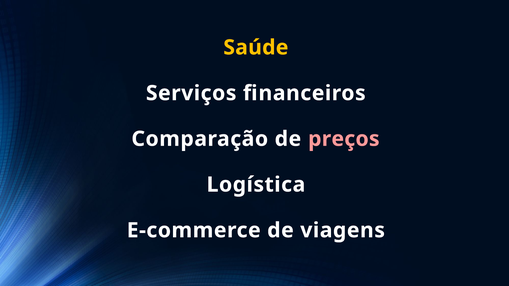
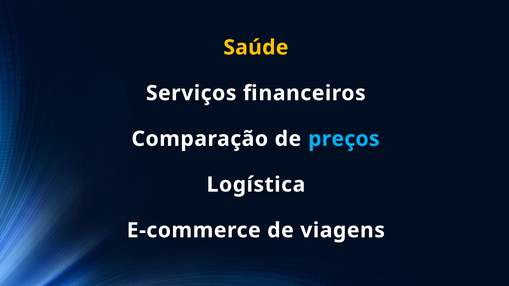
preços colour: pink -> light blue
